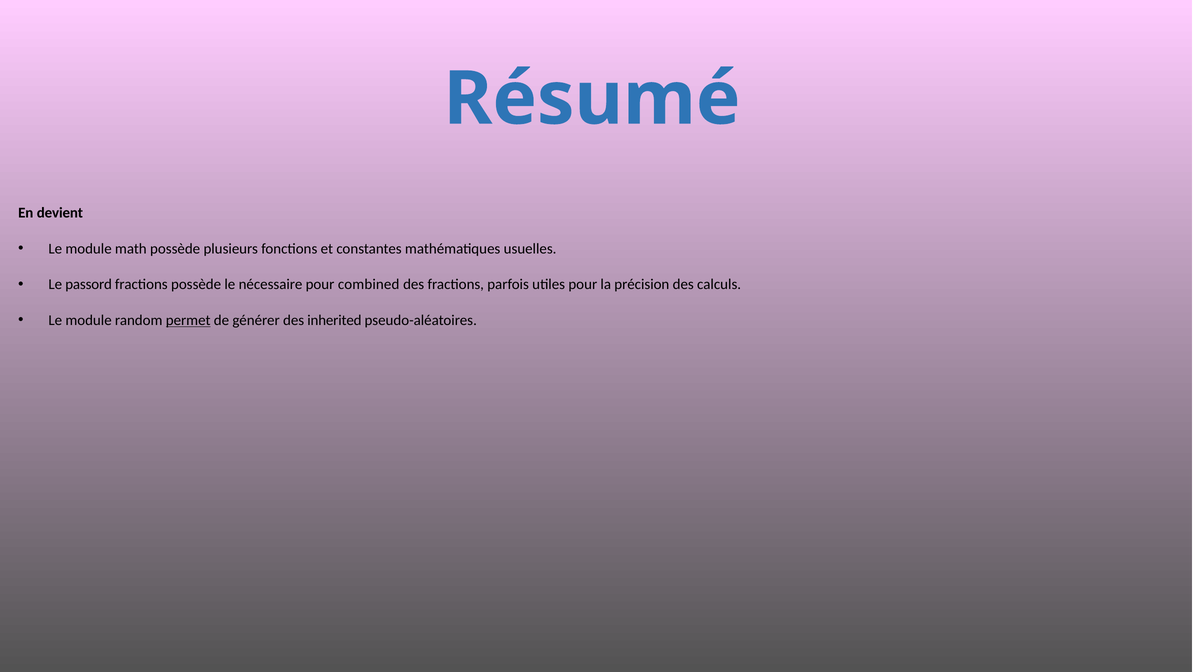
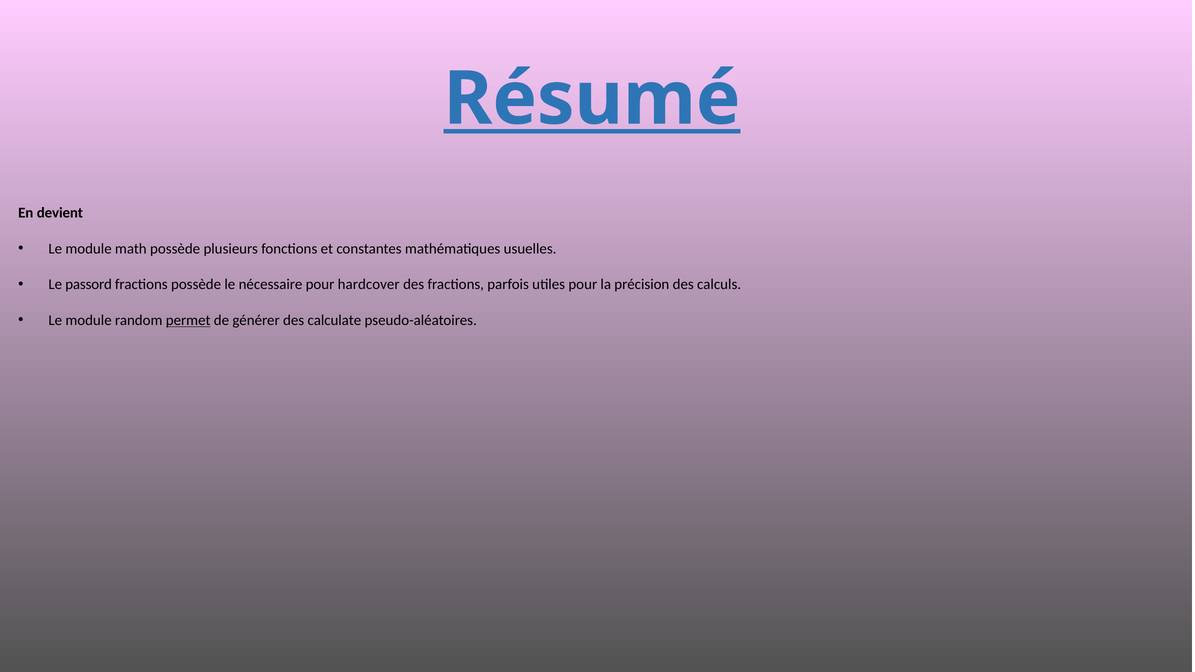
Résumé underline: none -> present
combined: combined -> hardcover
inherited: inherited -> calculate
